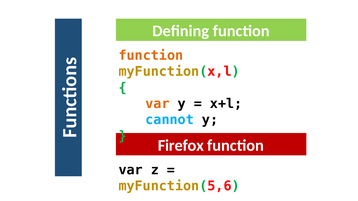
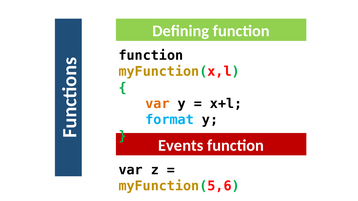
function at (151, 56) colour: orange -> black
cannot: cannot -> format
Firefox: Firefox -> Events
